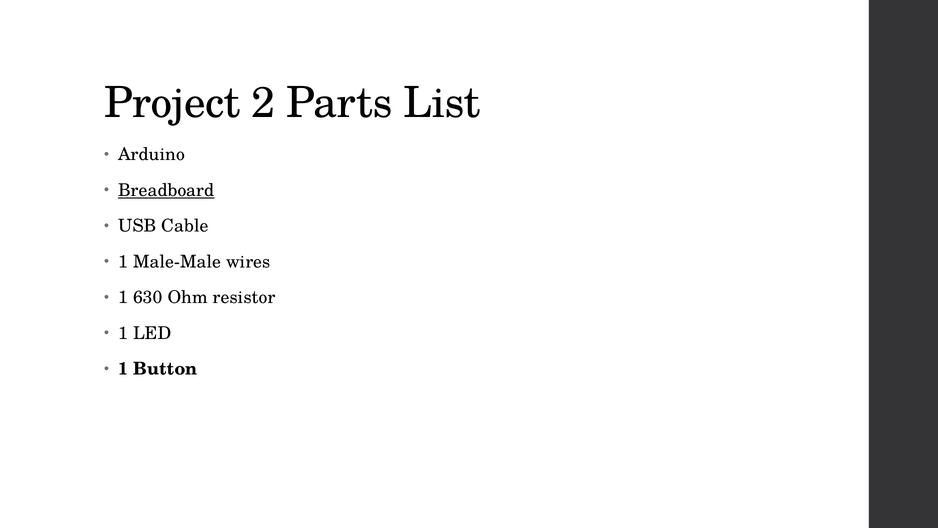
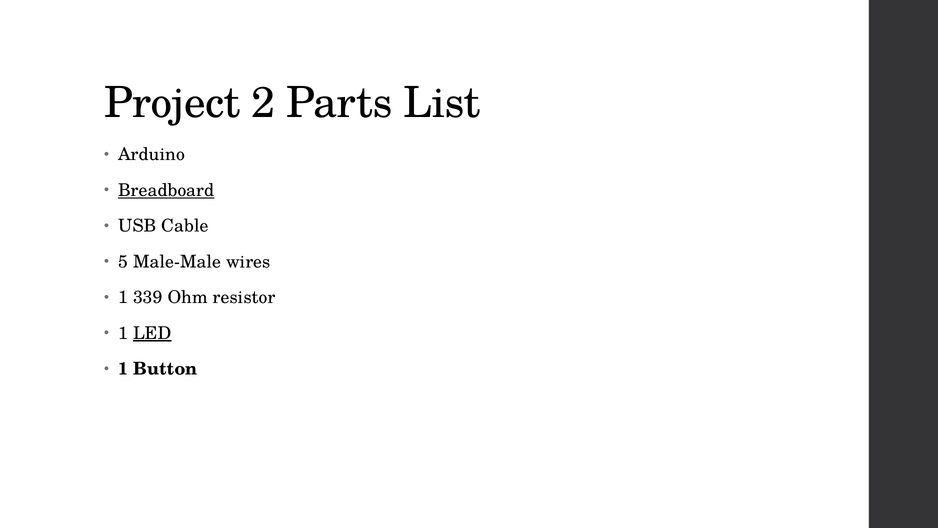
1 at (123, 262): 1 -> 5
630: 630 -> 339
LED underline: none -> present
